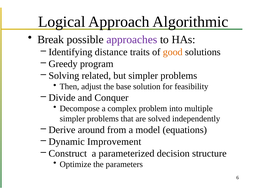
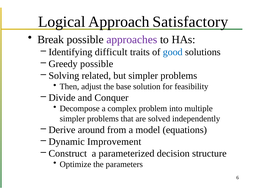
Algorithmic: Algorithmic -> Satisfactory
distance: distance -> difficult
good colour: orange -> blue
Greedy program: program -> possible
